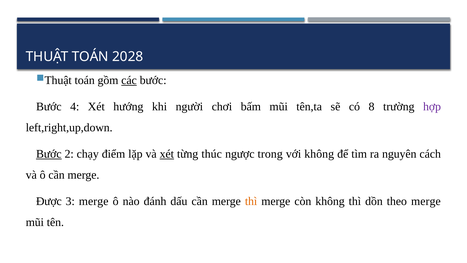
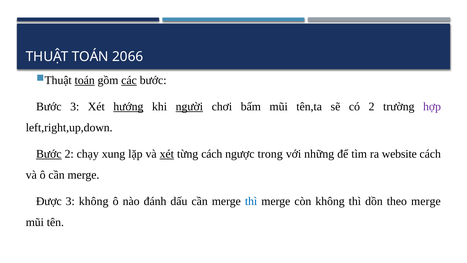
2028: 2028 -> 2066
toán at (85, 80) underline: none -> present
Bước 4: 4 -> 3
hướng underline: none -> present
người underline: none -> present
có 8: 8 -> 2
điểm: điểm -> xung
từng thúc: thúc -> cách
với không: không -> những
nguyên: nguyên -> website
3 merge: merge -> không
thì at (251, 201) colour: orange -> blue
